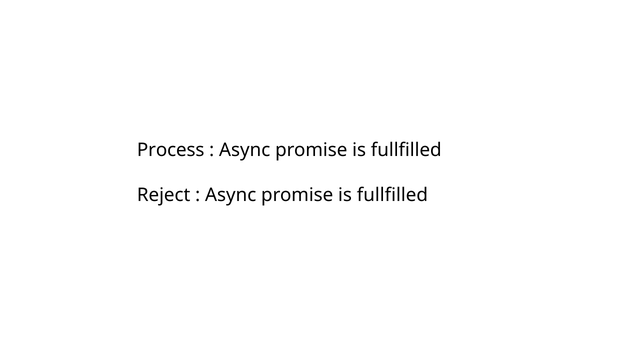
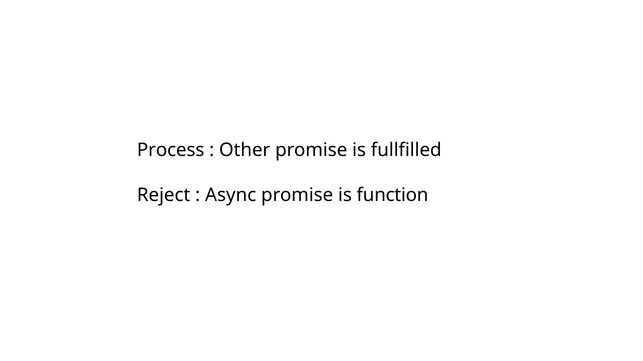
Async at (245, 150): Async -> Other
fullfilled at (392, 195): fullfilled -> function
